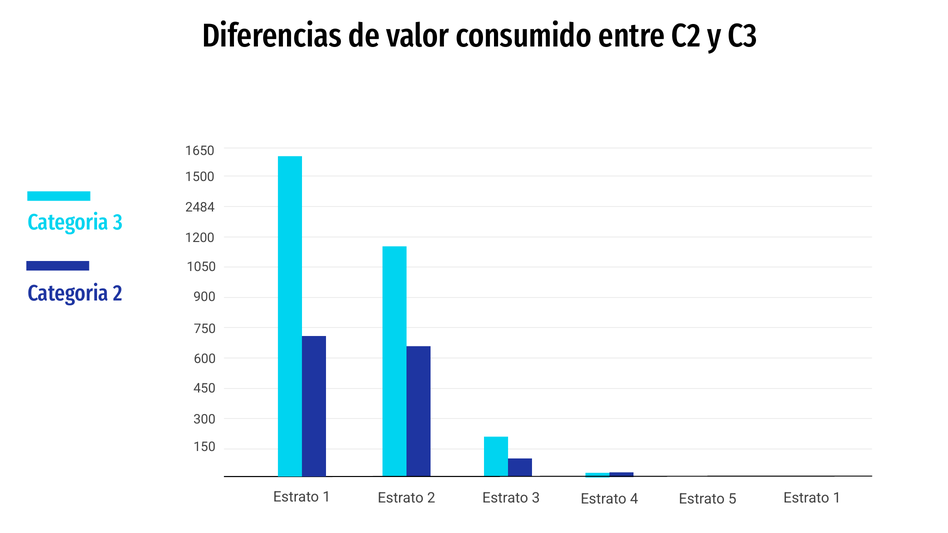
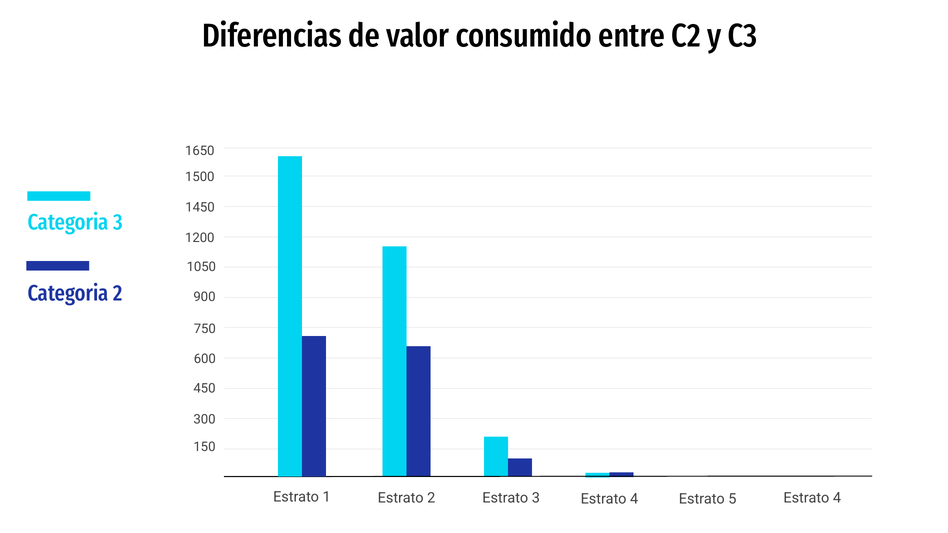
2484: 2484 -> 1450
5 Estrato 1: 1 -> 4
